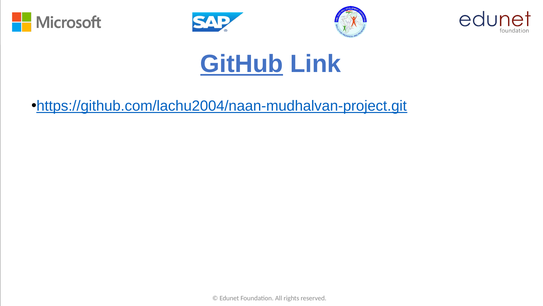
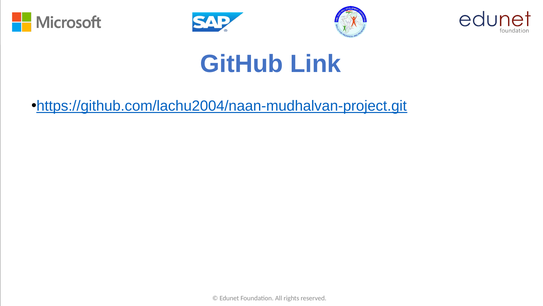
GitHub underline: present -> none
